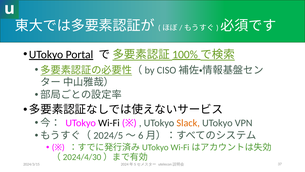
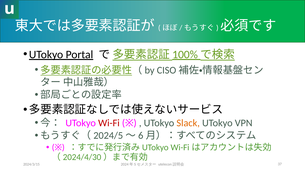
Wi-Fi colour: black -> red
